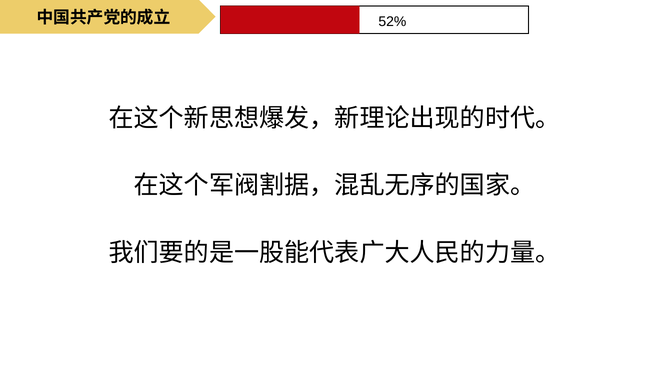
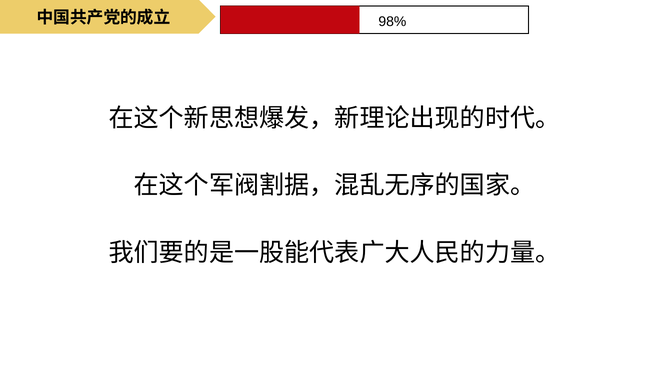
52%: 52% -> 98%
